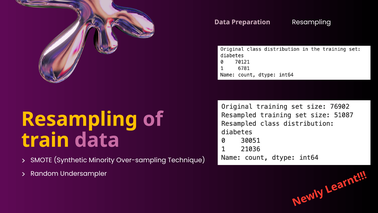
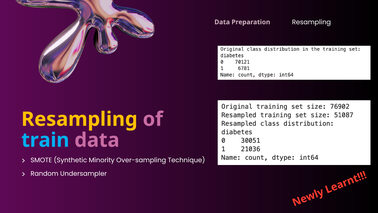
train colour: yellow -> light blue
